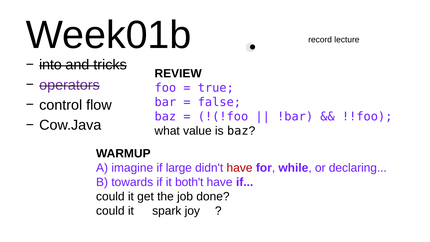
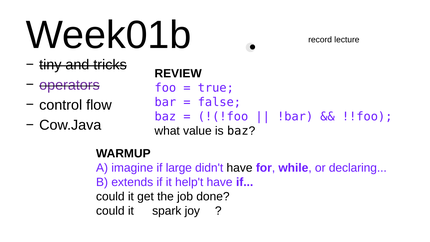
into: into -> tiny
have at (240, 168) colour: red -> black
towards: towards -> extends
both't: both't -> help't
